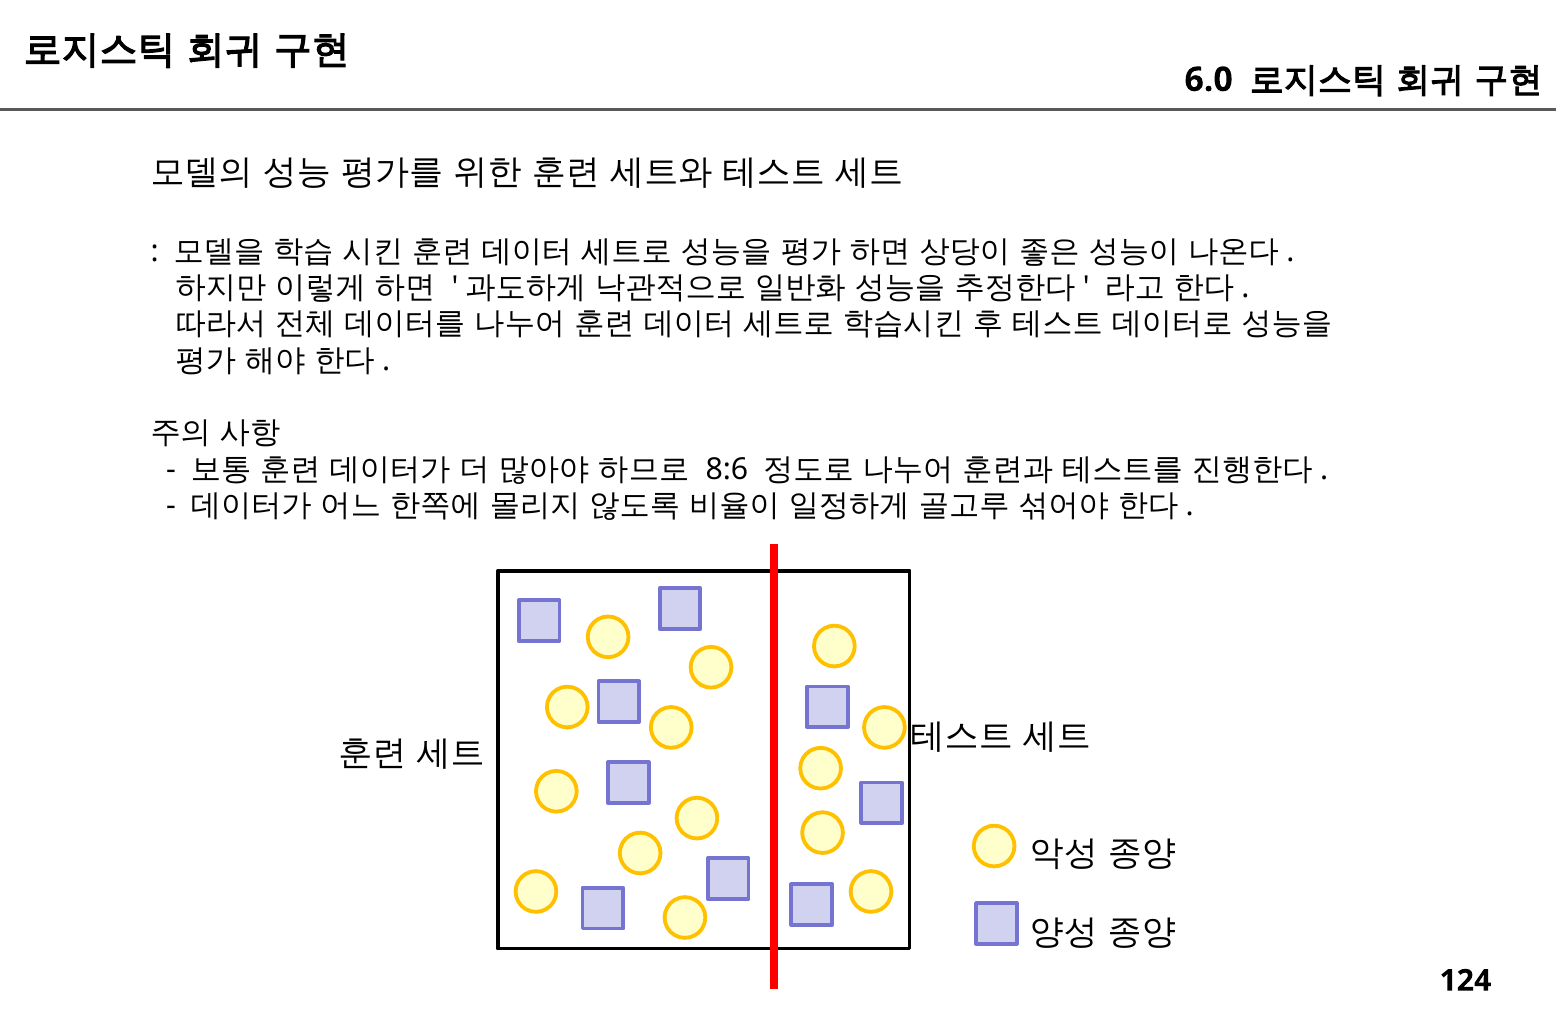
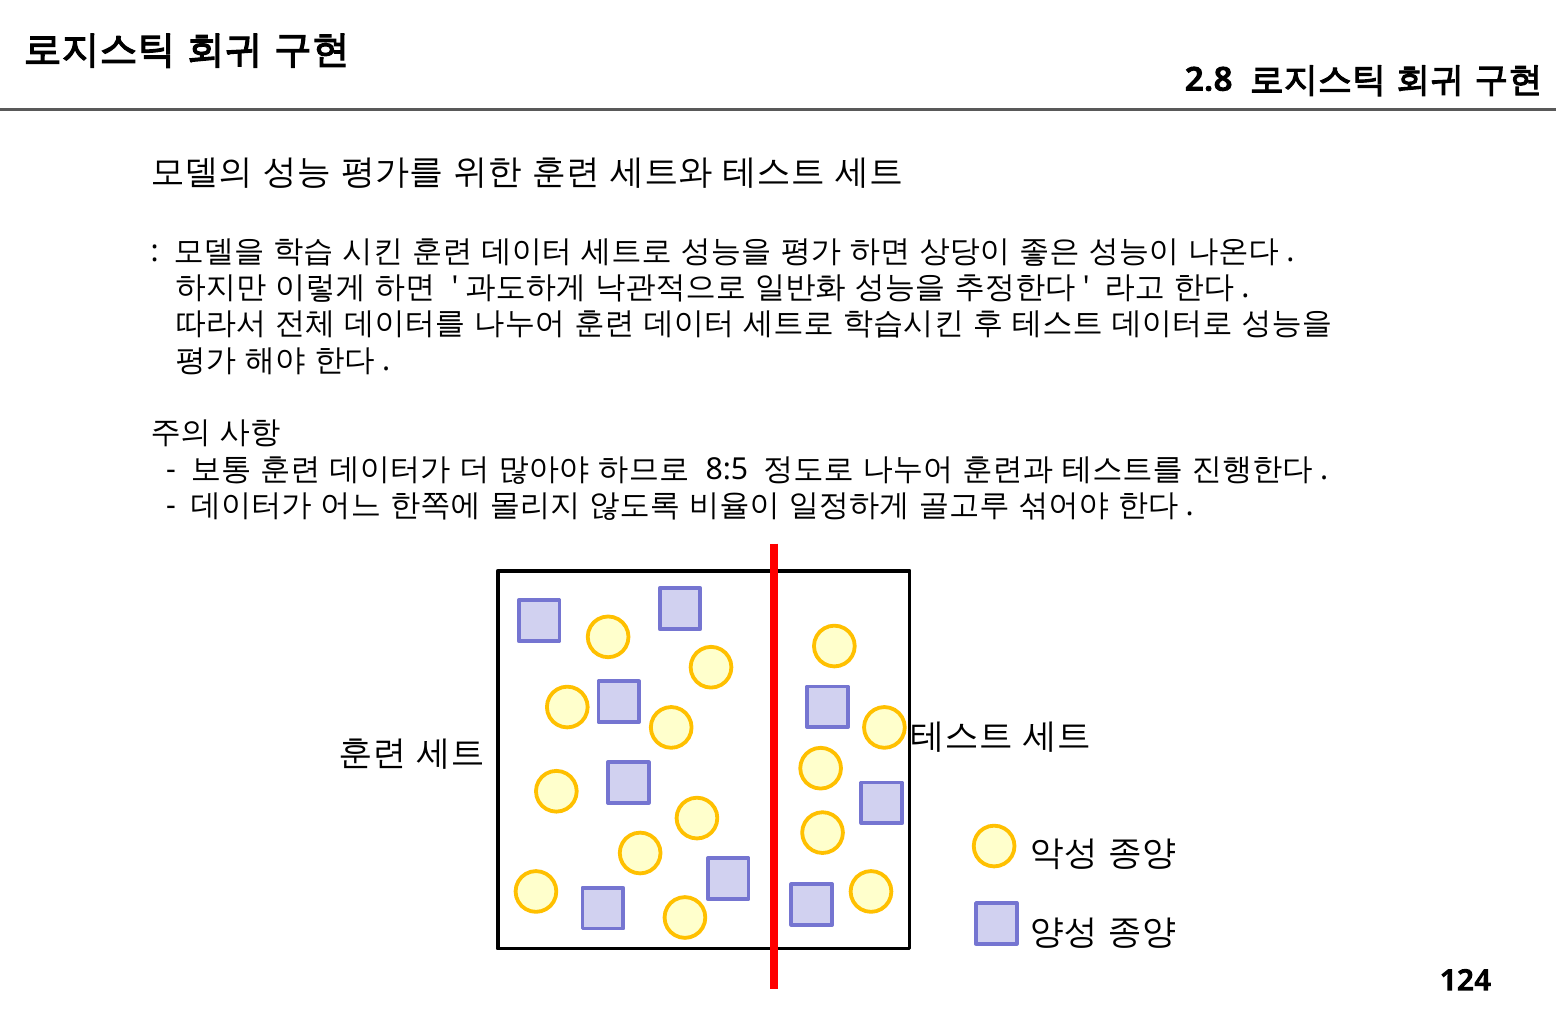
6.0: 6.0 -> 2.8
8:6: 8:6 -> 8:5
